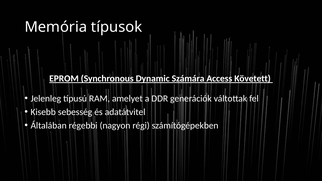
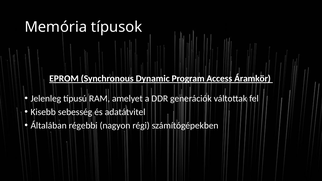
Számára: Számára -> Program
Követett: Követett -> Áramkör
